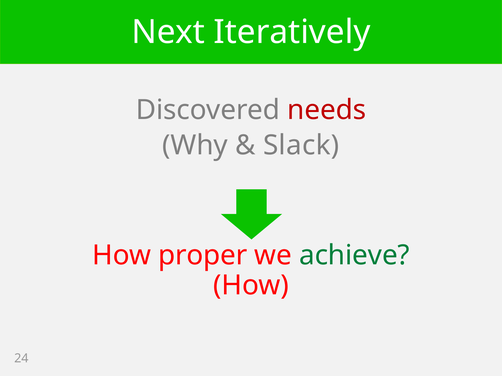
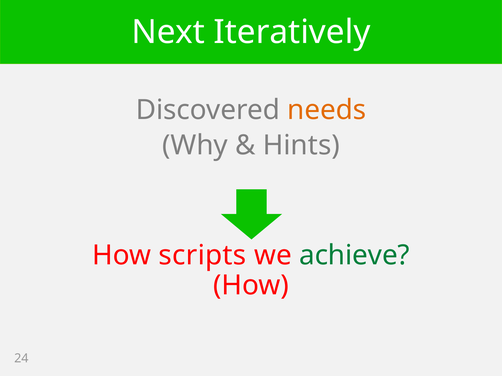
needs colour: red -> orange
Slack: Slack -> Hints
proper: proper -> scripts
